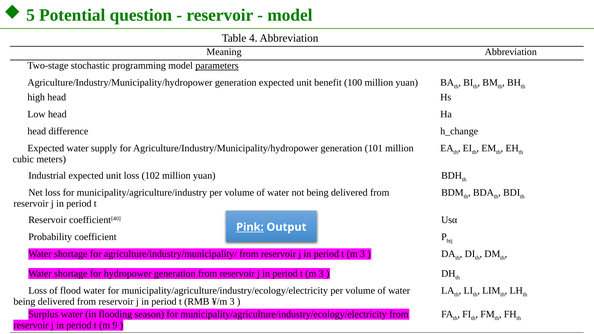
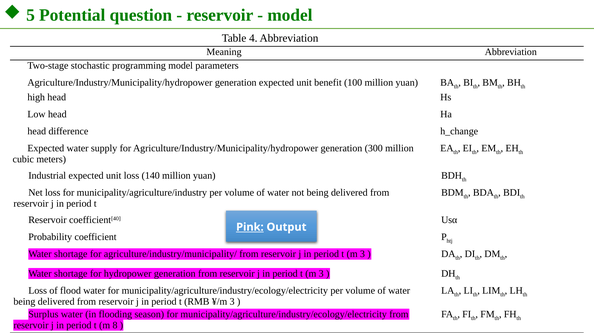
parameters underline: present -> none
101: 101 -> 300
102: 102 -> 140
9: 9 -> 8
